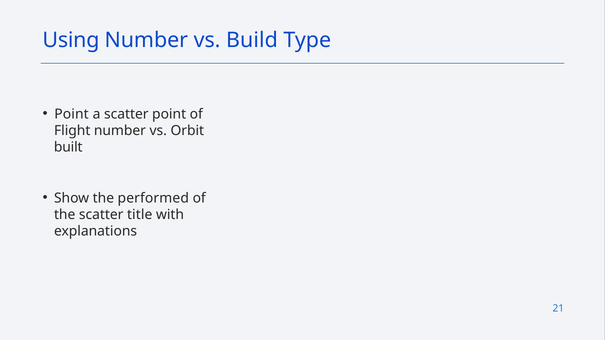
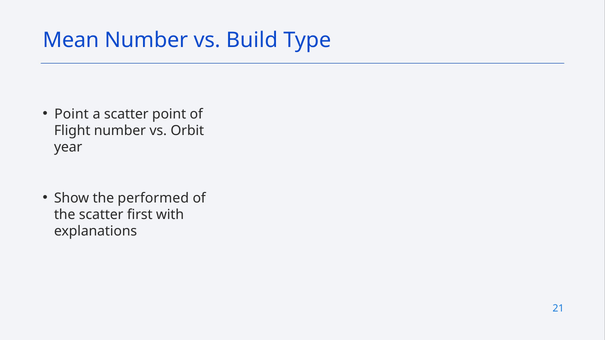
Using: Using -> Mean
built: built -> year
title: title -> first
